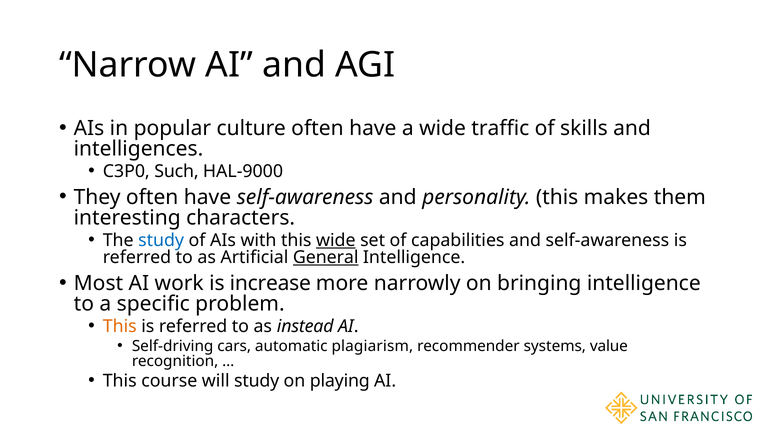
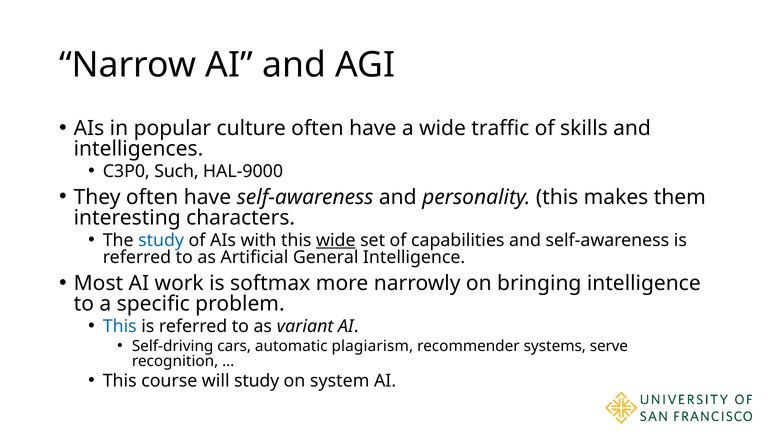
General underline: present -> none
increase: increase -> softmax
This at (120, 327) colour: orange -> blue
instead: instead -> variant
value: value -> serve
playing: playing -> system
